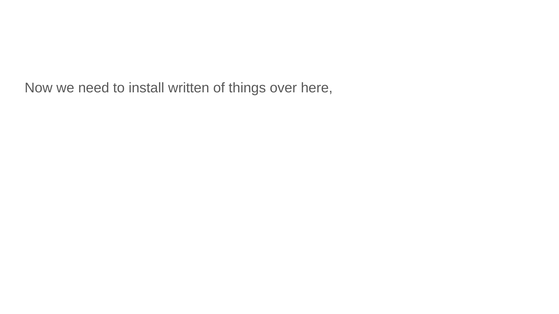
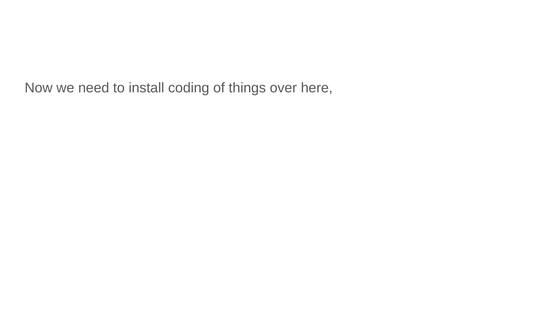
written: written -> coding
